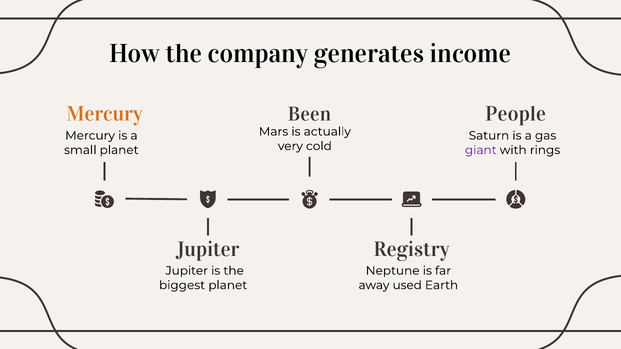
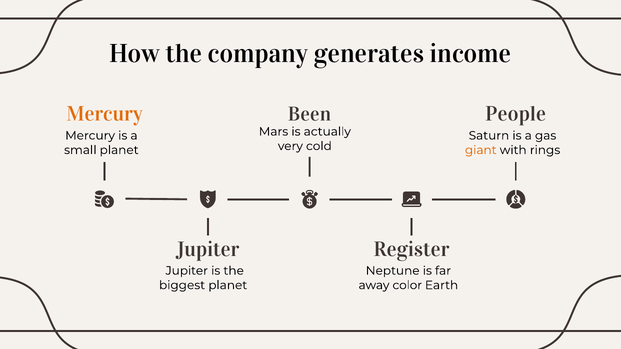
giant colour: purple -> orange
Registry: Registry -> Register
used: used -> color
